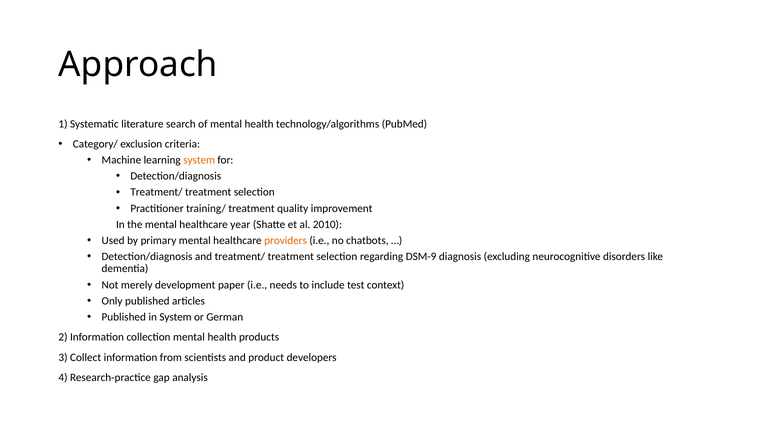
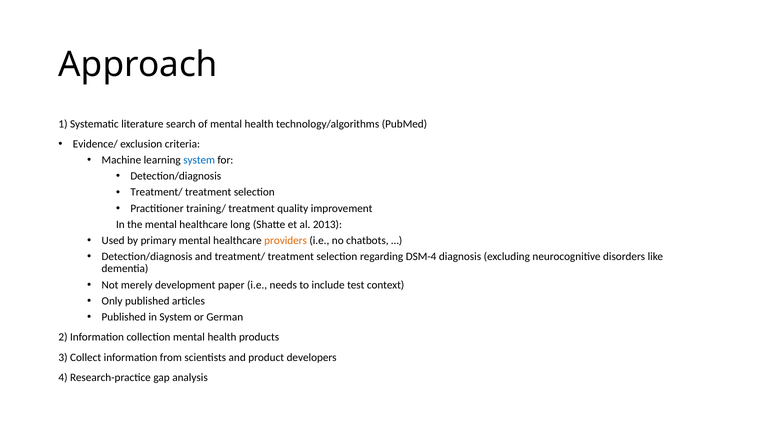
Category/: Category/ -> Evidence/
system at (199, 160) colour: orange -> blue
year: year -> long
2010: 2010 -> 2013
DSM-9: DSM-9 -> DSM-4
